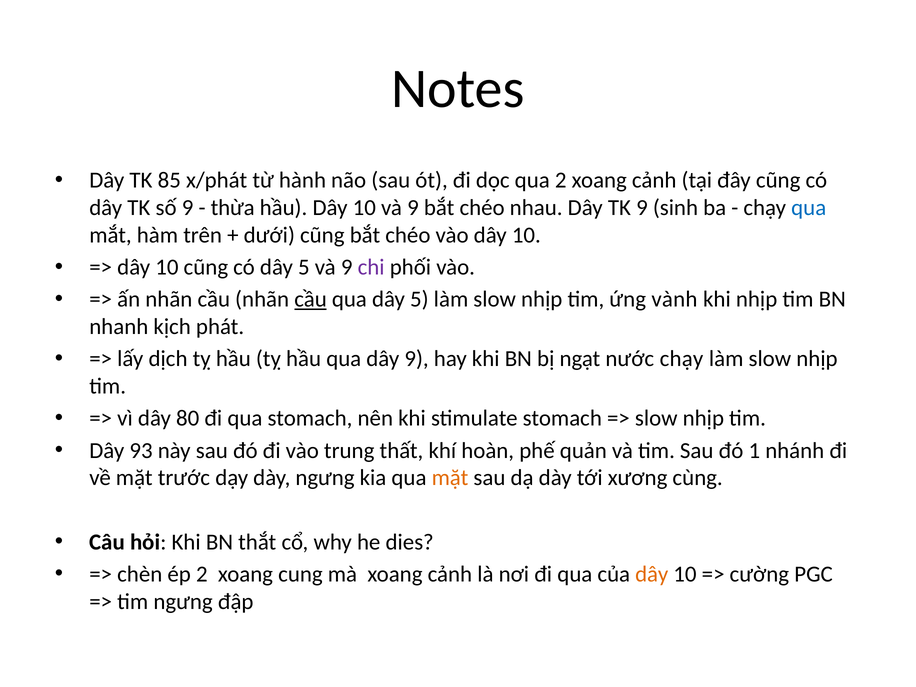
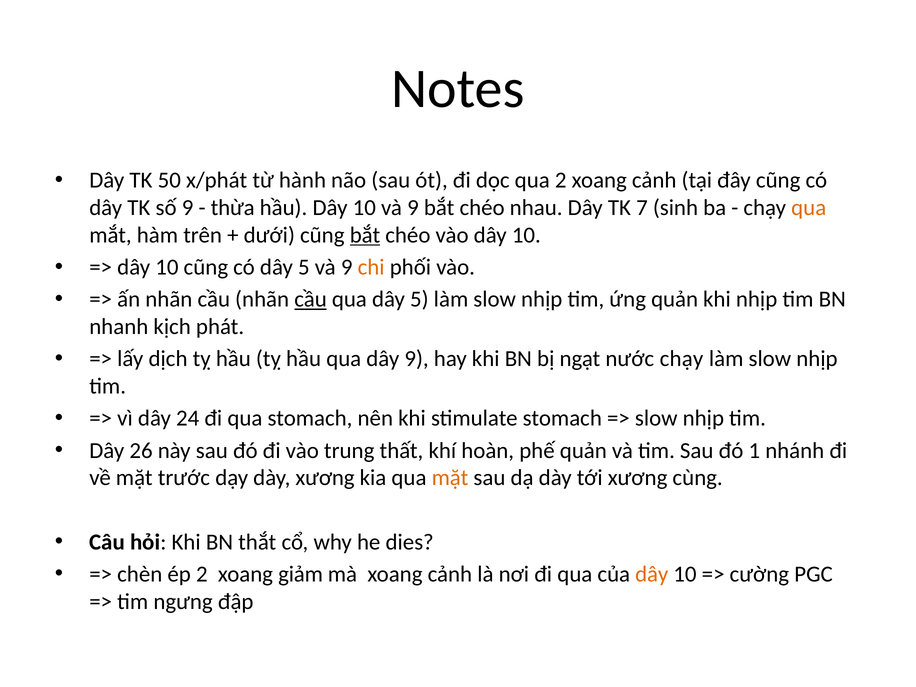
85: 85 -> 50
TK 9: 9 -> 7
qua at (809, 208) colour: blue -> orange
bắt at (365, 235) underline: none -> present
chi colour: purple -> orange
ứng vành: vành -> quản
80: 80 -> 24
93: 93 -> 26
dày ngưng: ngưng -> xương
cung: cung -> giảm
